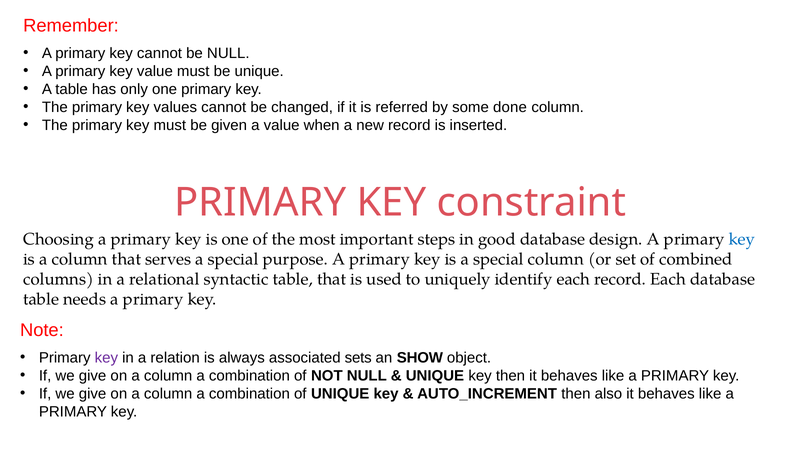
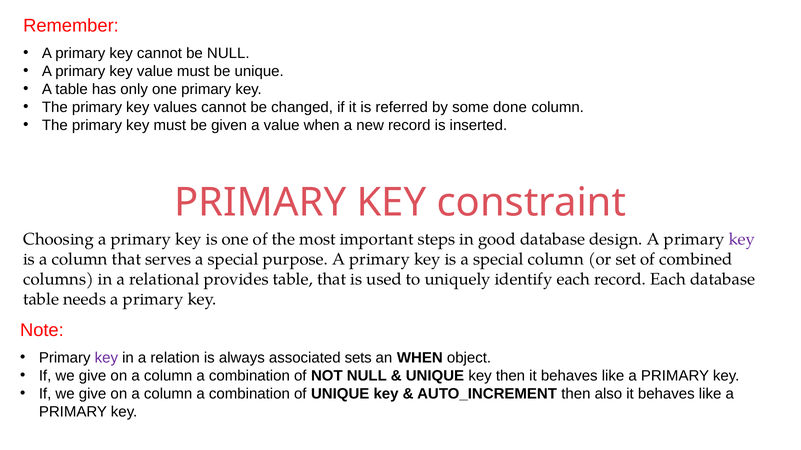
key at (742, 239) colour: blue -> purple
syntactic: syntactic -> provides
an SHOW: SHOW -> WHEN
